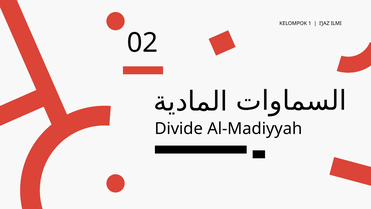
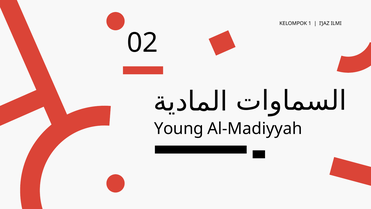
Divide: Divide -> Young
